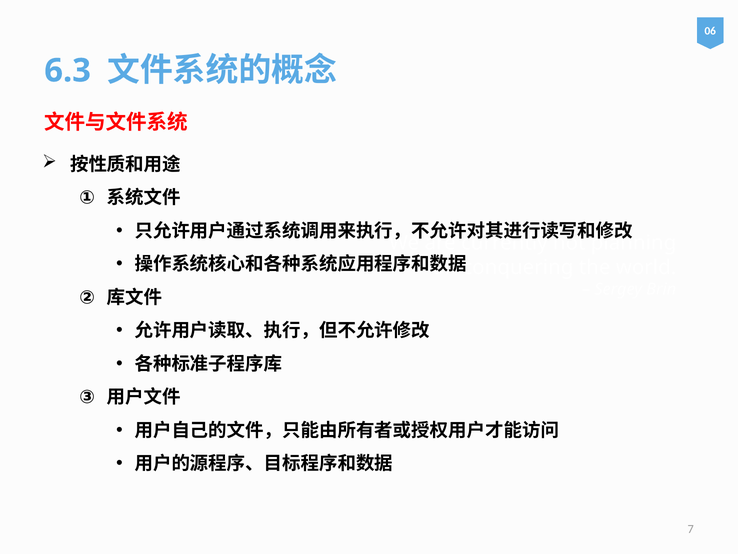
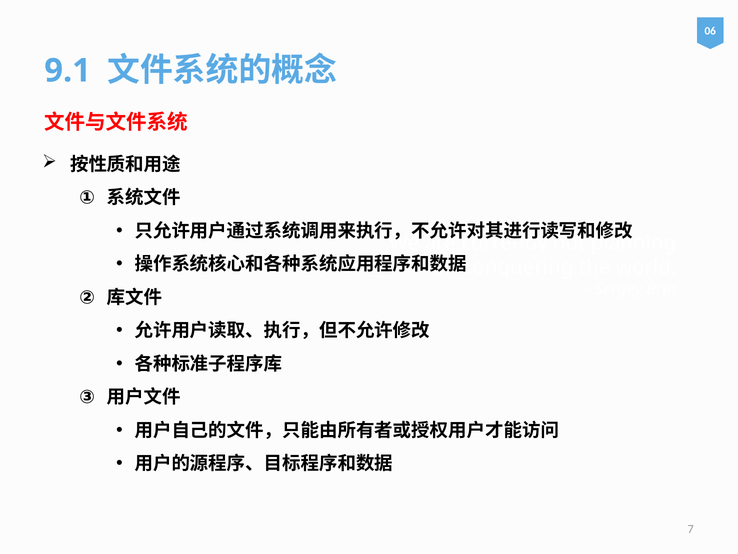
6.3: 6.3 -> 9.1
